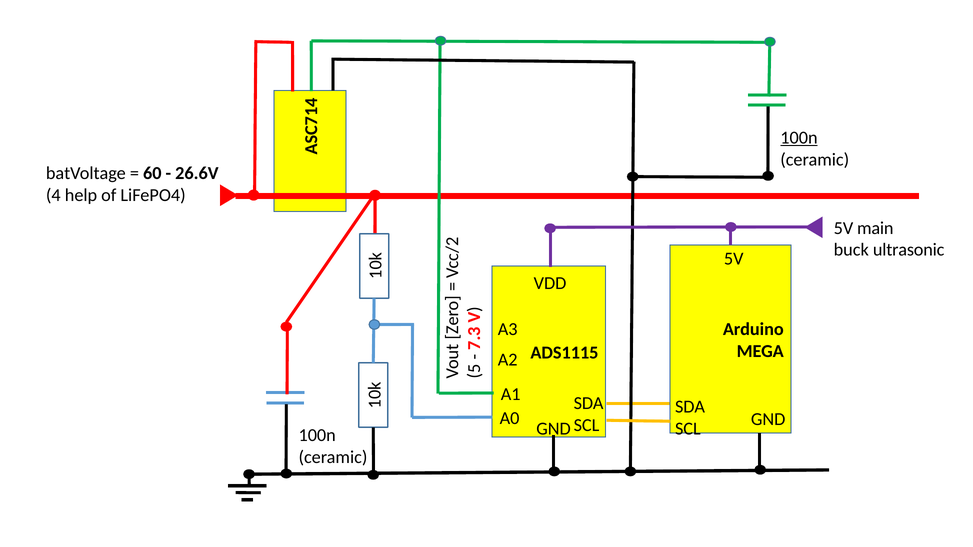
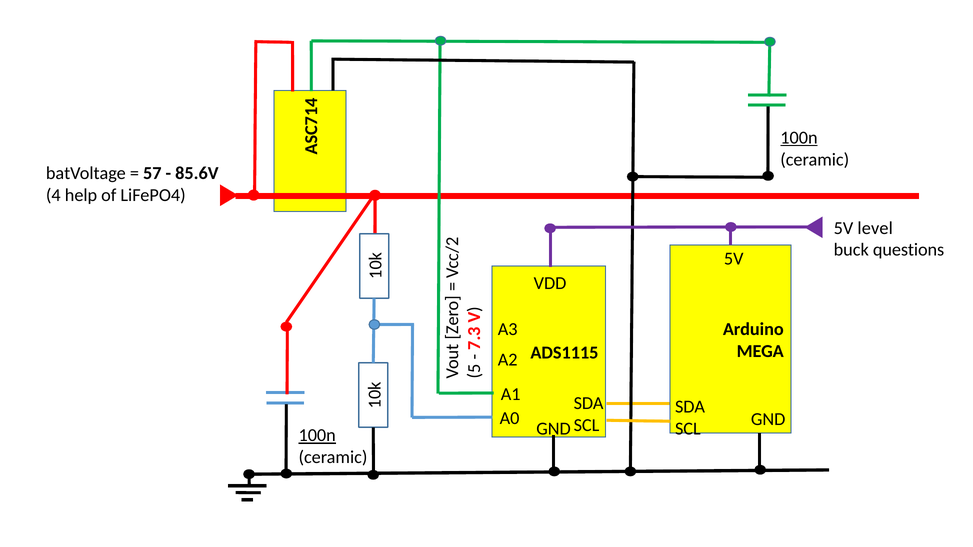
60: 60 -> 57
26.6V: 26.6V -> 85.6V
main: main -> level
ultrasonic: ultrasonic -> questions
100n at (317, 436) underline: none -> present
